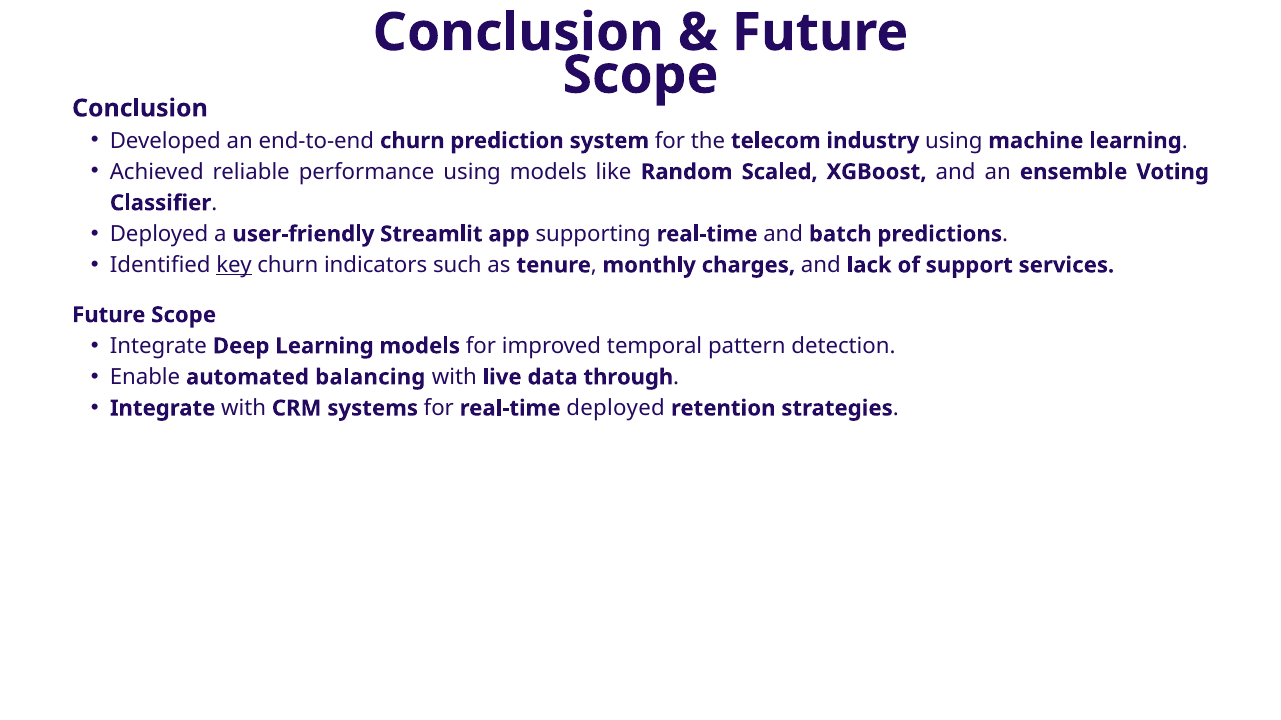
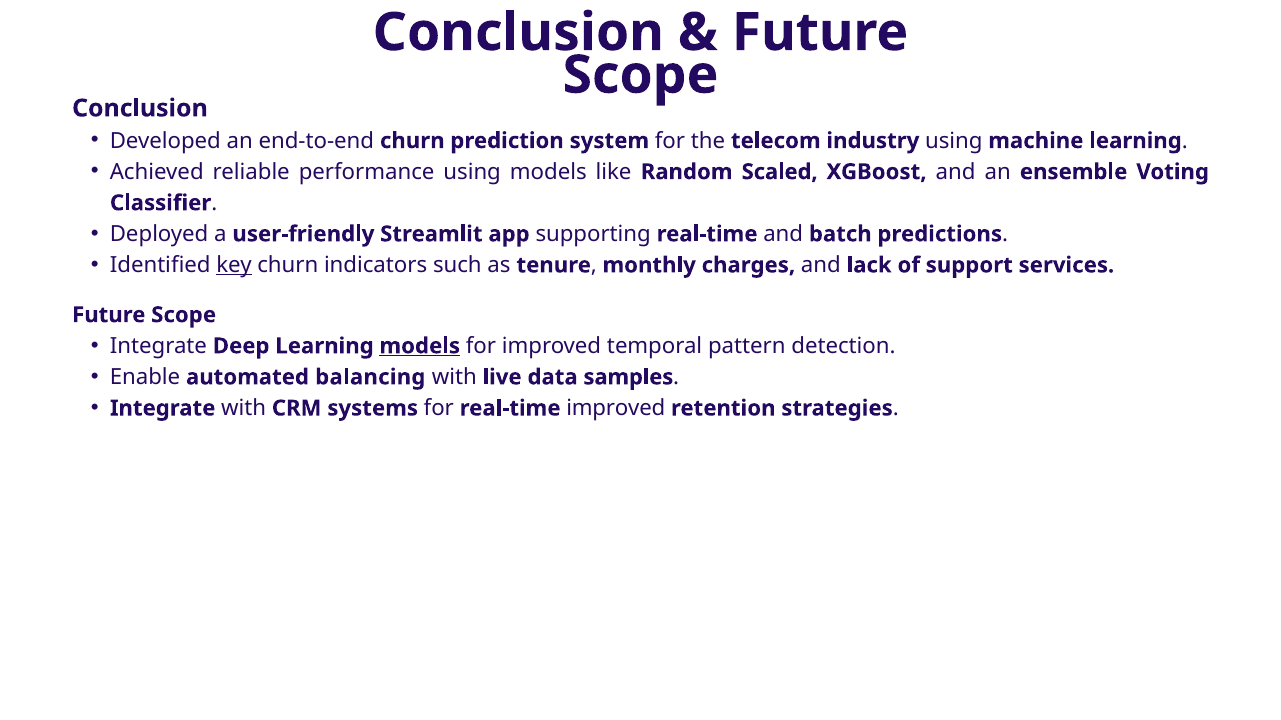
models at (420, 346) underline: none -> present
through: through -> samples
real-time deployed: deployed -> improved
